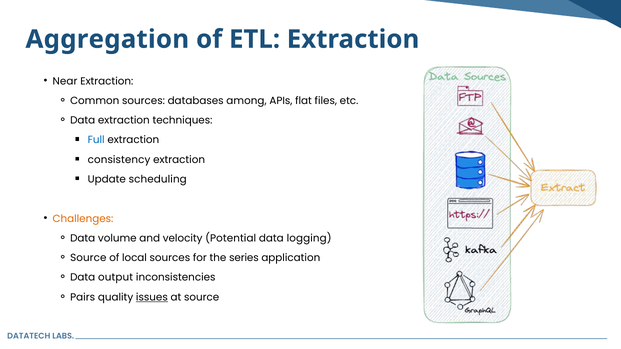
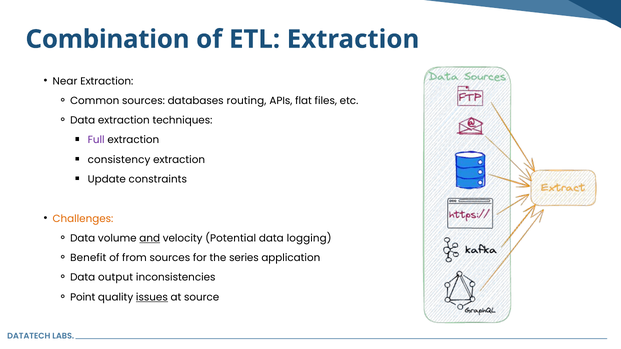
Aggregation: Aggregation -> Combination
among: among -> routing
Full colour: blue -> purple
scheduling: scheduling -> constraints
and underline: none -> present
Source at (88, 258): Source -> Benefit
local: local -> from
Pairs: Pairs -> Point
